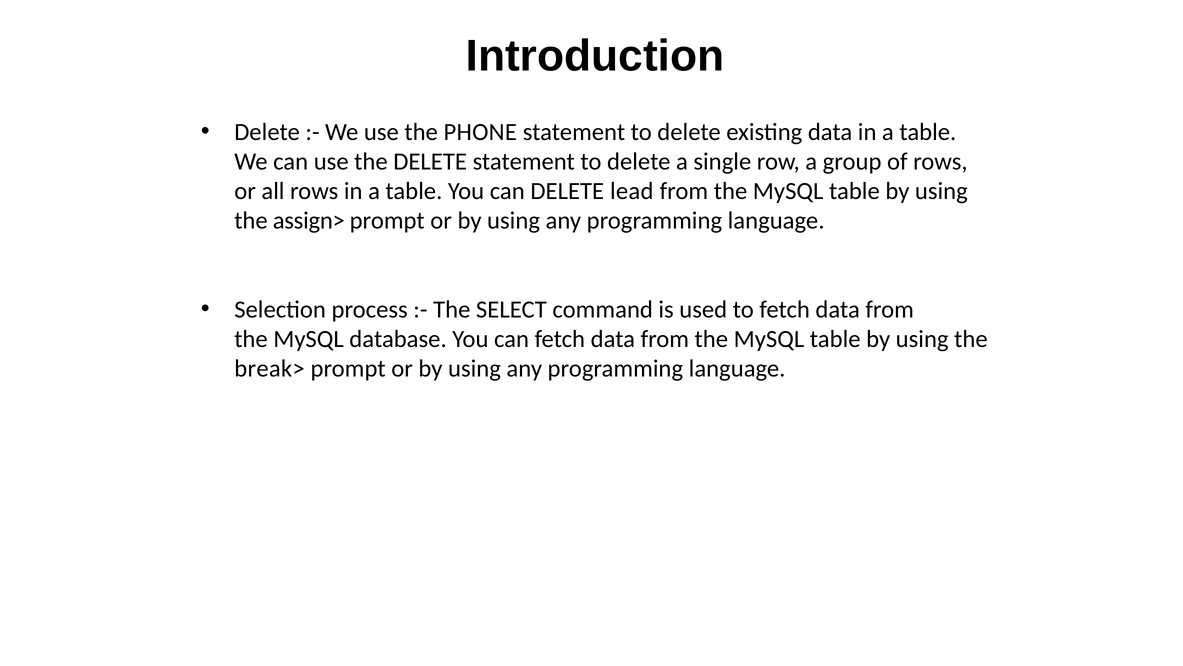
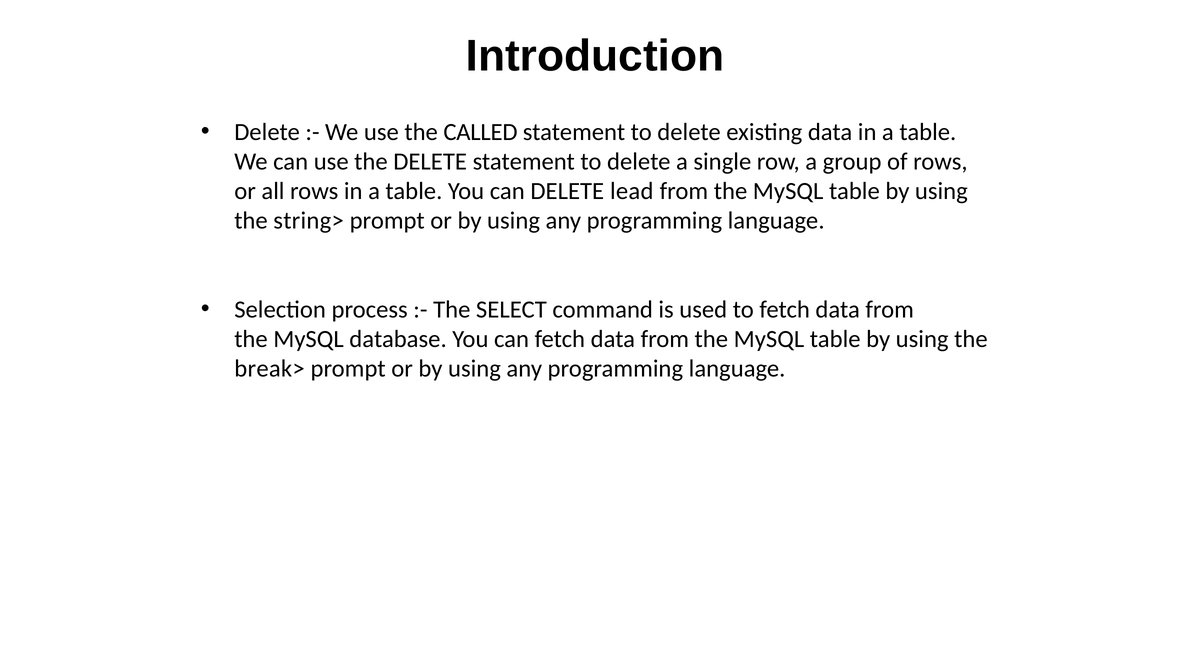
PHONE: PHONE -> CALLED
assign>: assign> -> string>
